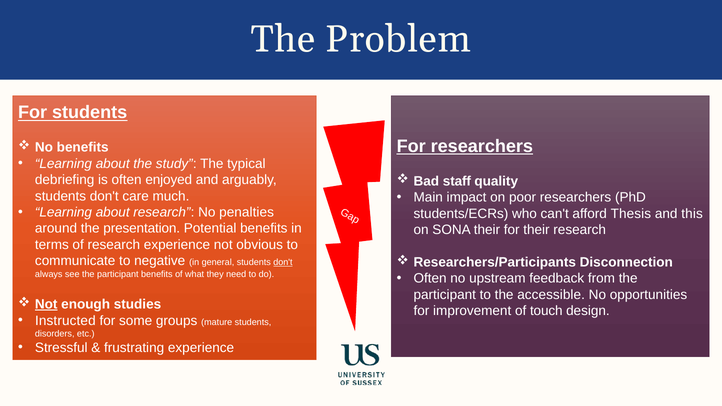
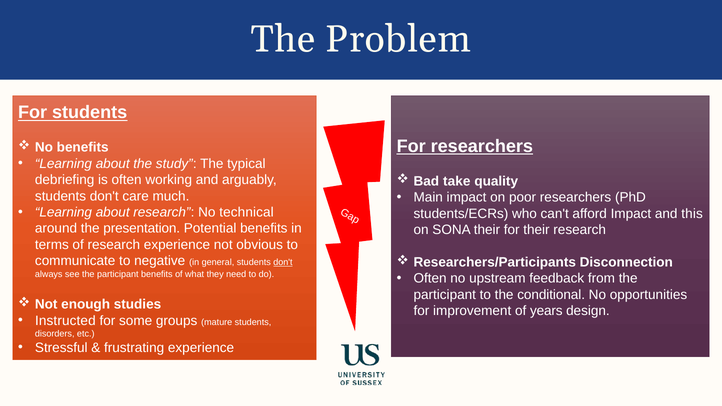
enjoyed: enjoyed -> working
staff: staff -> take
penalties: penalties -> technical
afford Thesis: Thesis -> Impact
accessible: accessible -> conditional
Not at (46, 304) underline: present -> none
touch: touch -> years
